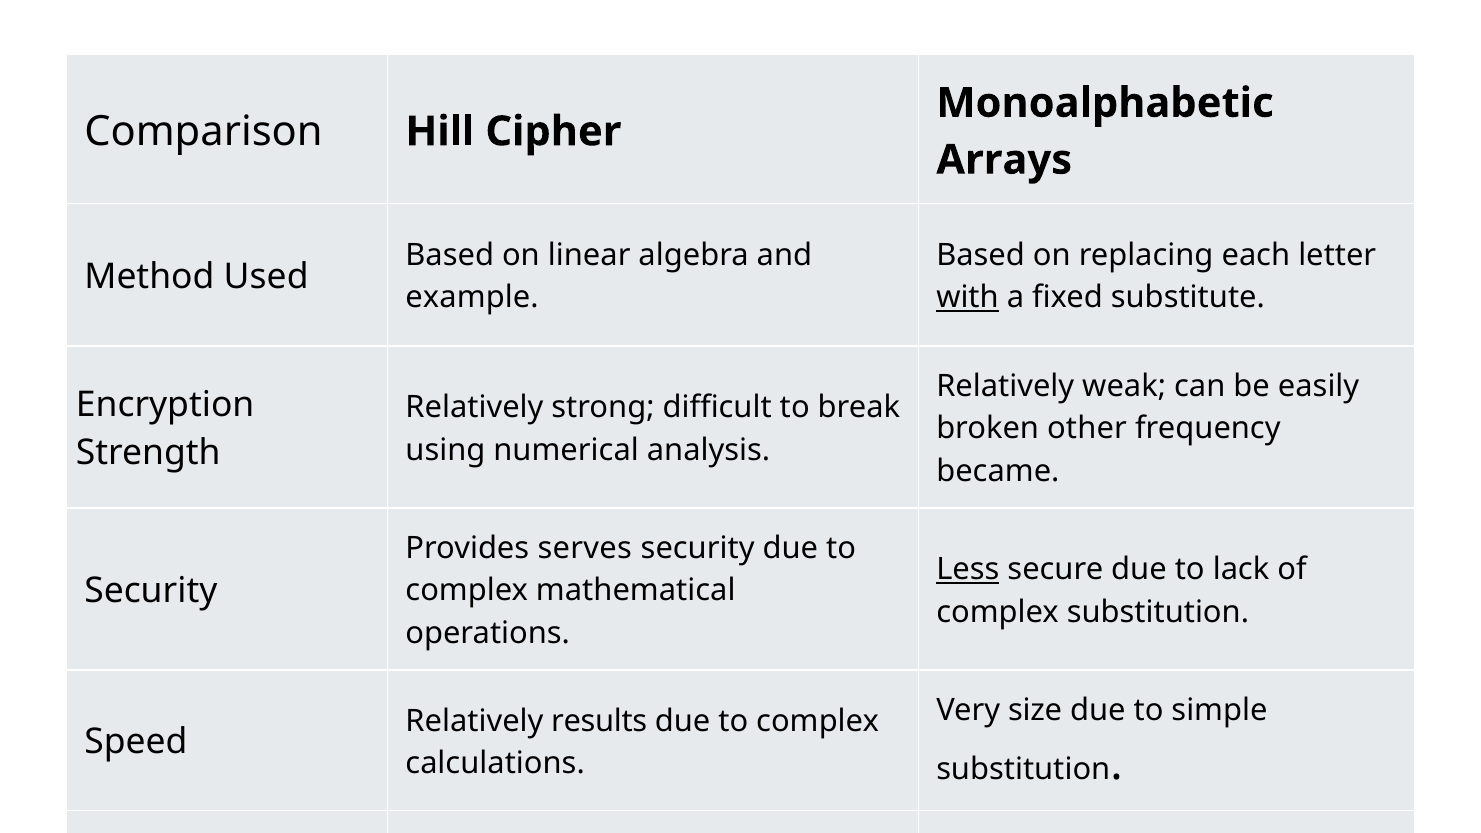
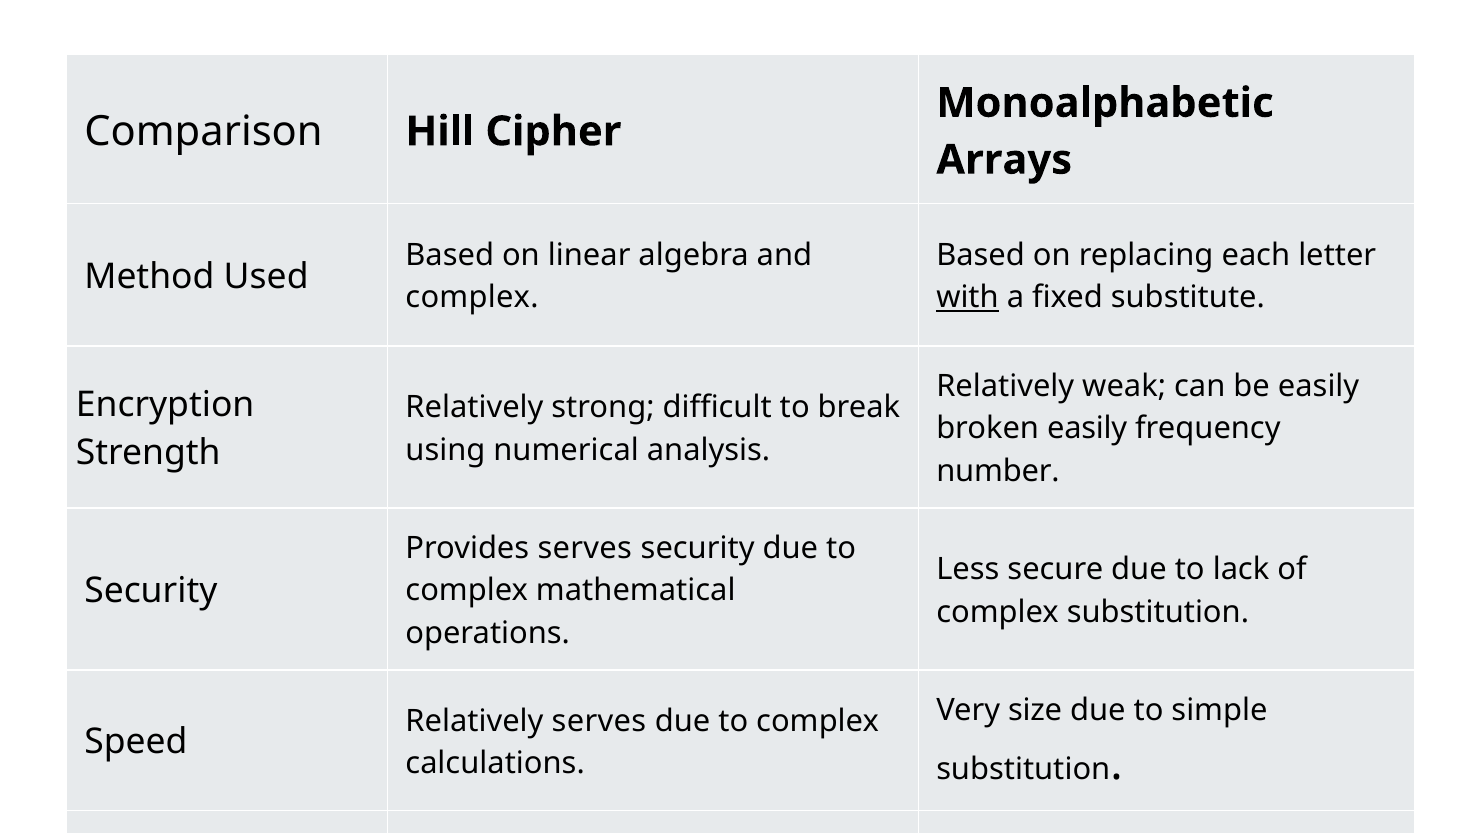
example at (472, 298): example -> complex
broken other: other -> easily
became: became -> number
Less underline: present -> none
Relatively results: results -> serves
